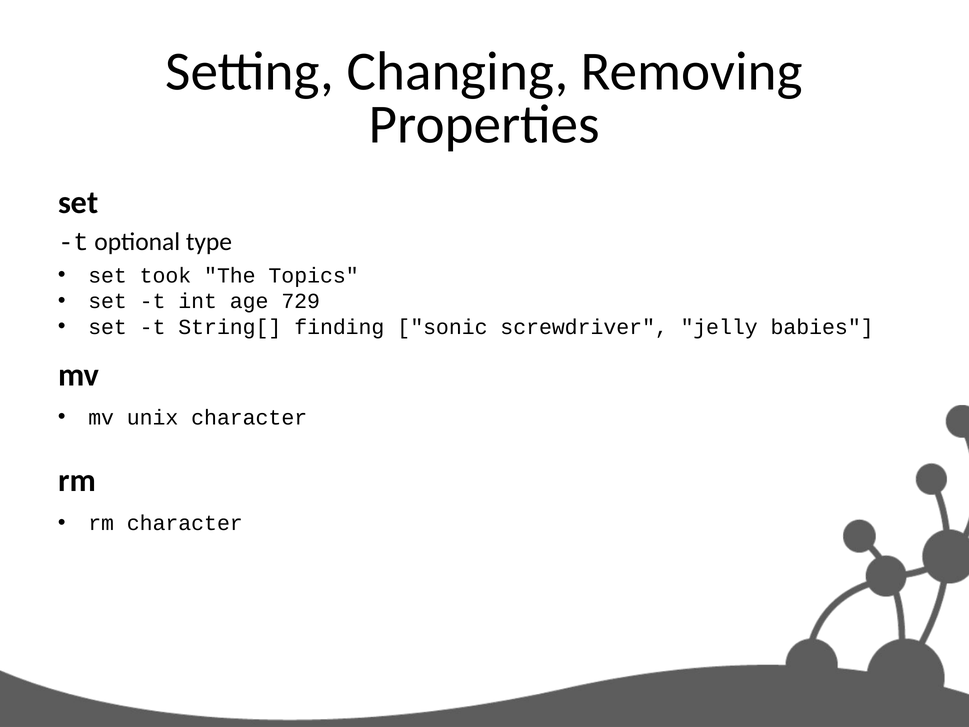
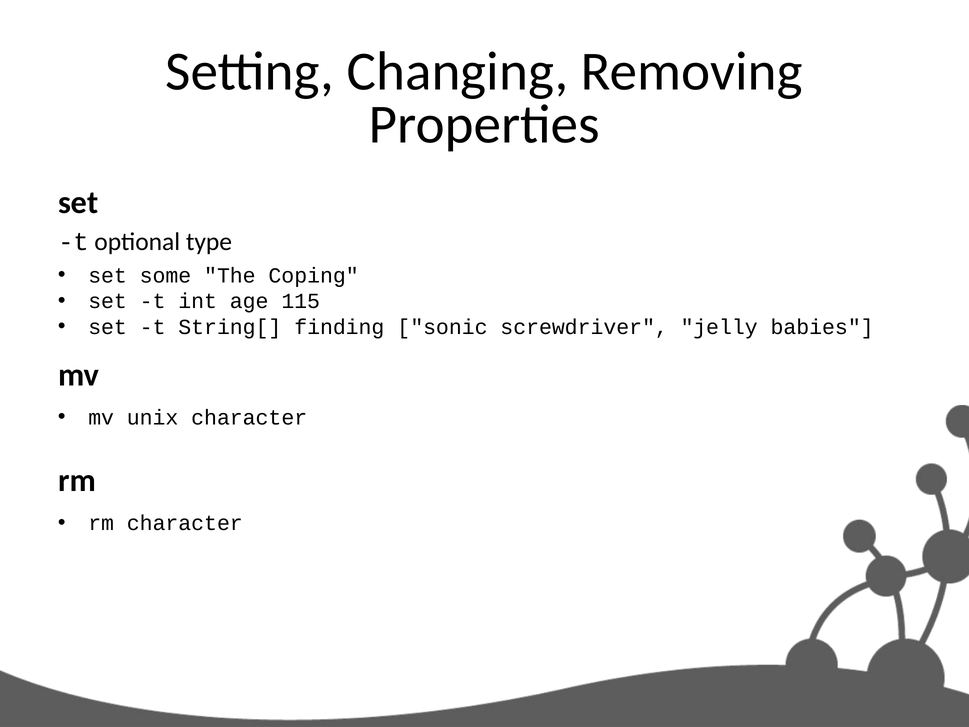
took: took -> some
Topics: Topics -> Coping
729: 729 -> 115
